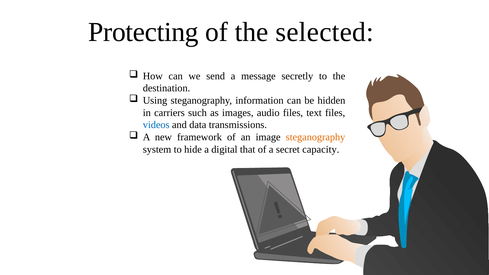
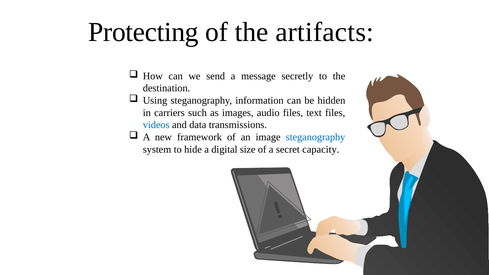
selected: selected -> artifacts
steganography at (316, 137) colour: orange -> blue
that: that -> size
